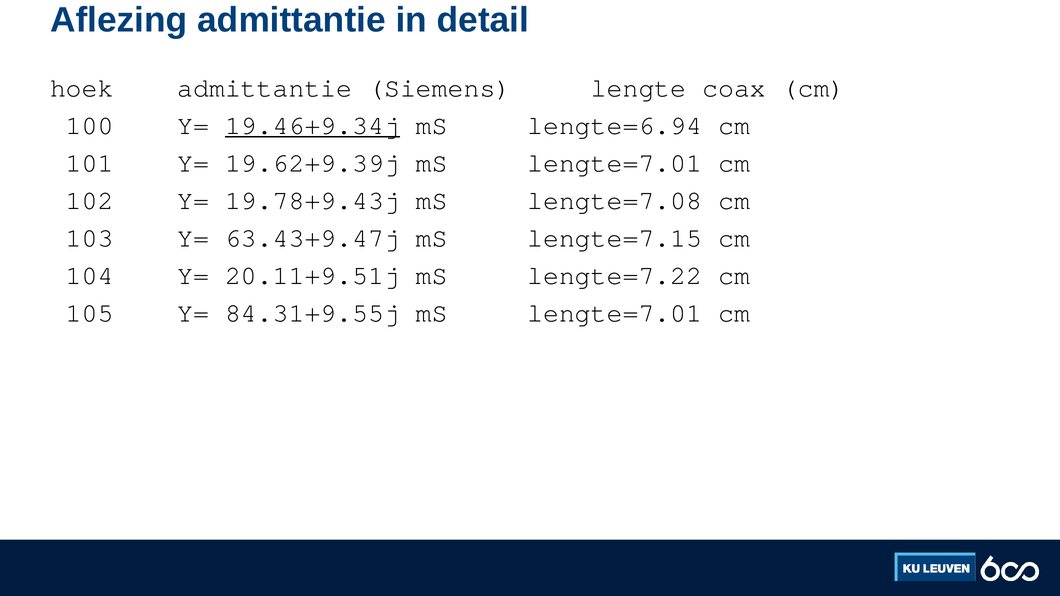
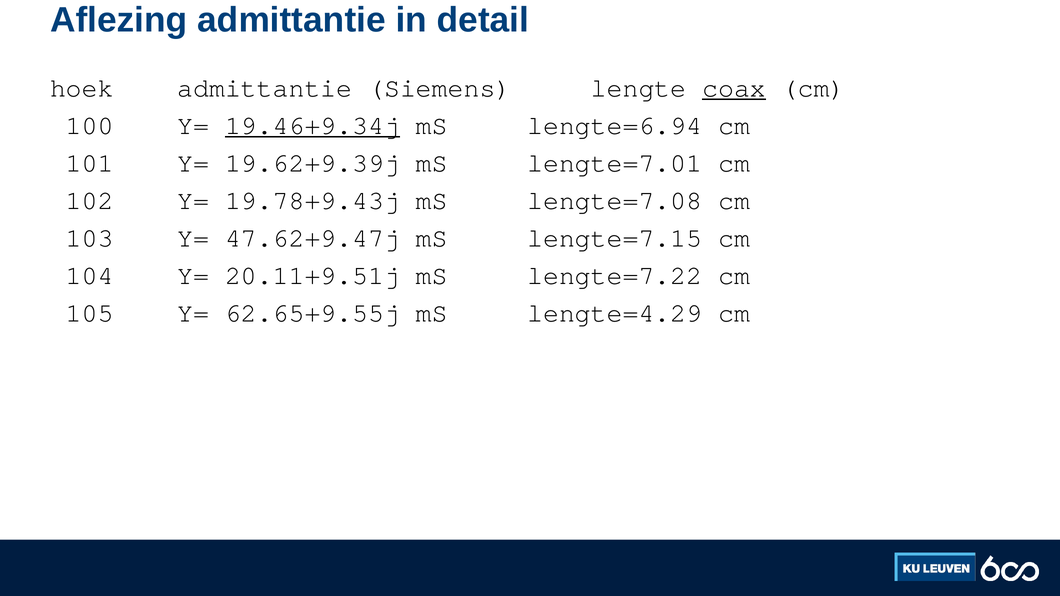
coax underline: none -> present
63.43+9.47j: 63.43+9.47j -> 47.62+9.47j
84.31+9.55j: 84.31+9.55j -> 62.65+9.55j
lengte=7.01 at (615, 313): lengte=7.01 -> lengte=4.29
